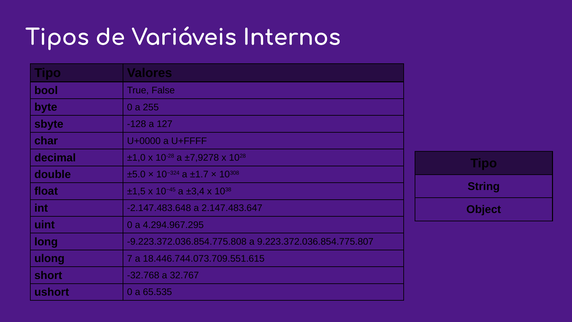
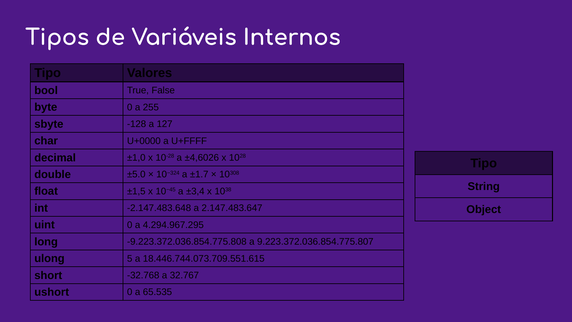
±7,9278: ±7,9278 -> ±4,6026
7: 7 -> 5
